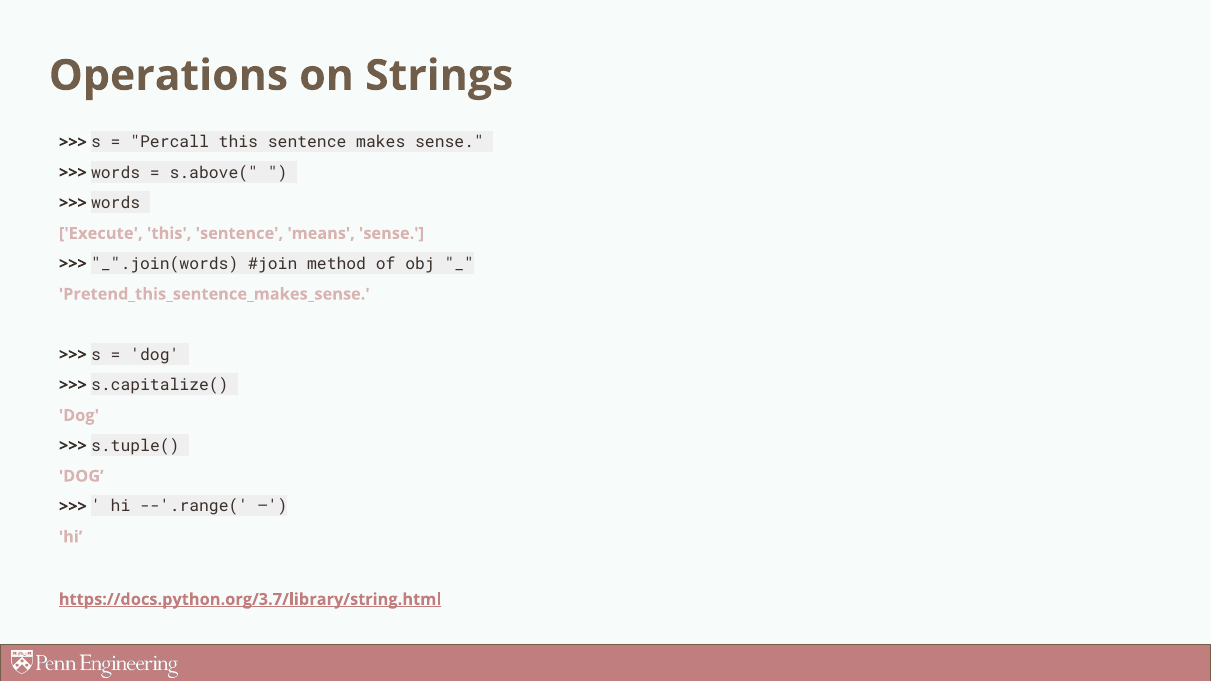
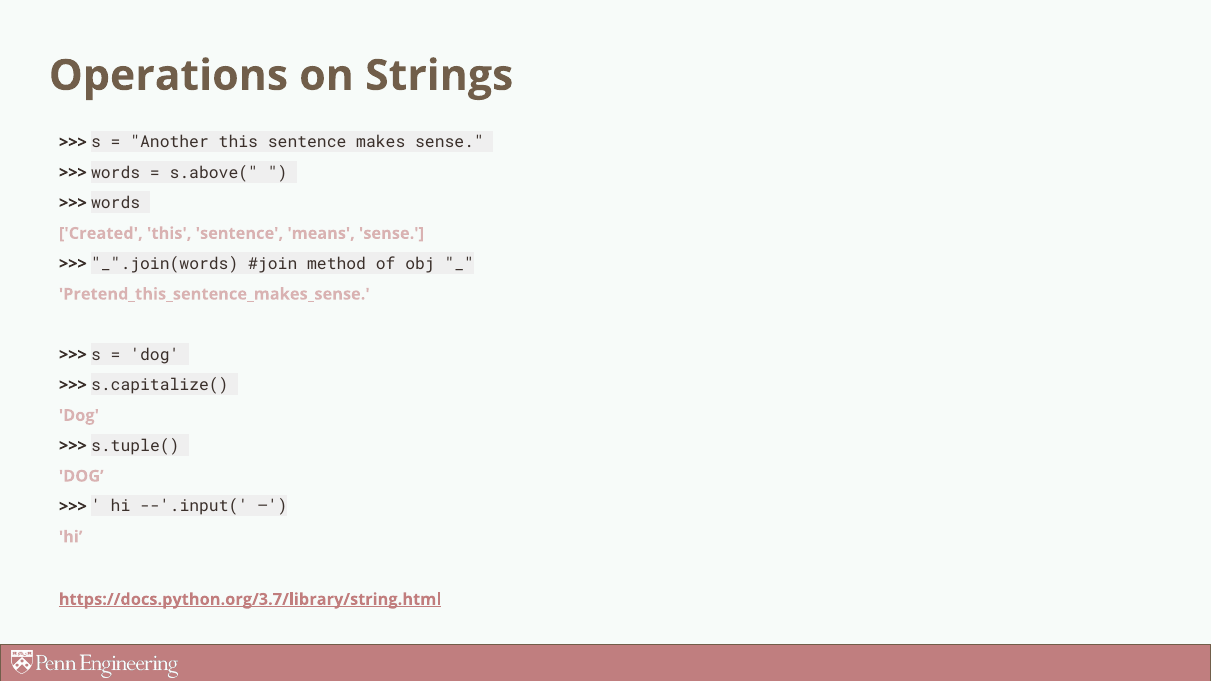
Percall: Percall -> Another
Execute: Execute -> Created
--'.range(: --'.range( -> --'.input(
